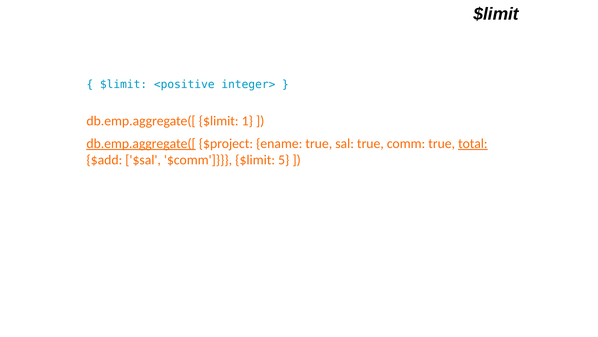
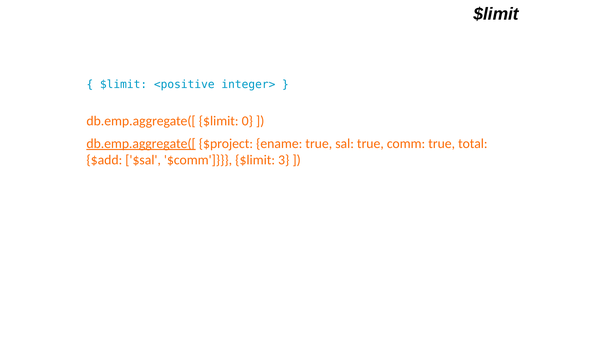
1: 1 -> 0
total underline: present -> none
5: 5 -> 3
